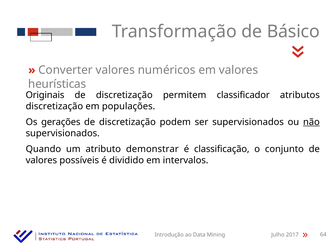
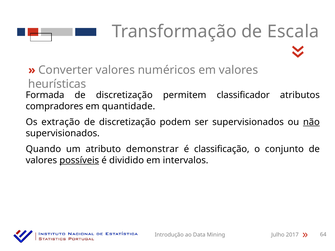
Básico: Básico -> Escala
Originais: Originais -> Formada
discretização at (54, 106): discretização -> compradores
populações: populações -> quantidade
gerações: gerações -> extração
possíveis underline: none -> present
